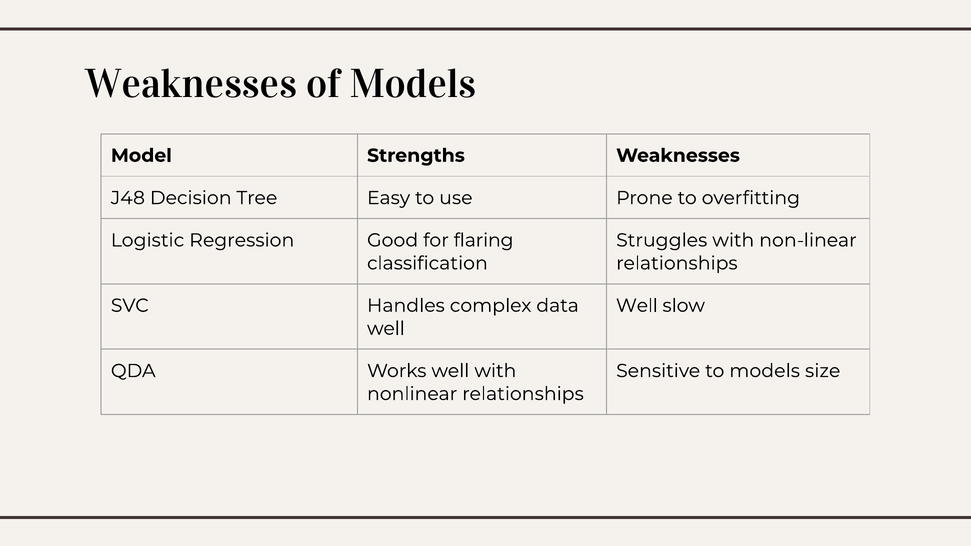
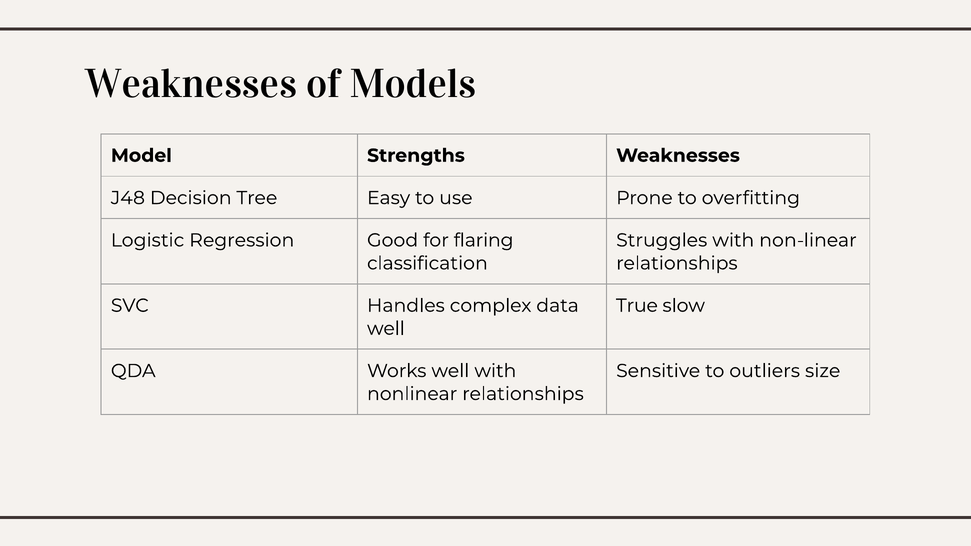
Well at (637, 306): Well -> True
to models: models -> outliers
